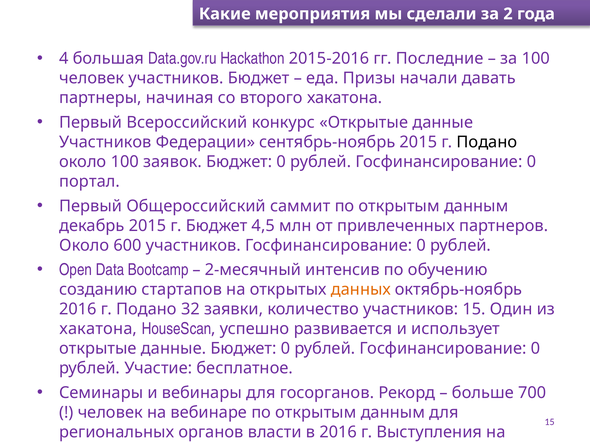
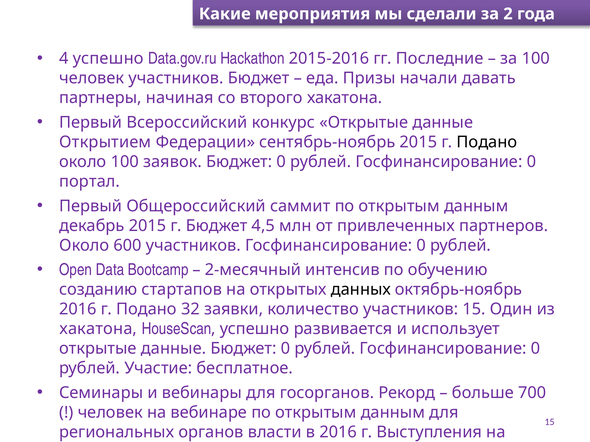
4 большая: большая -> успешно
Участников at (105, 142): Участников -> Открытием
данных colour: orange -> black
